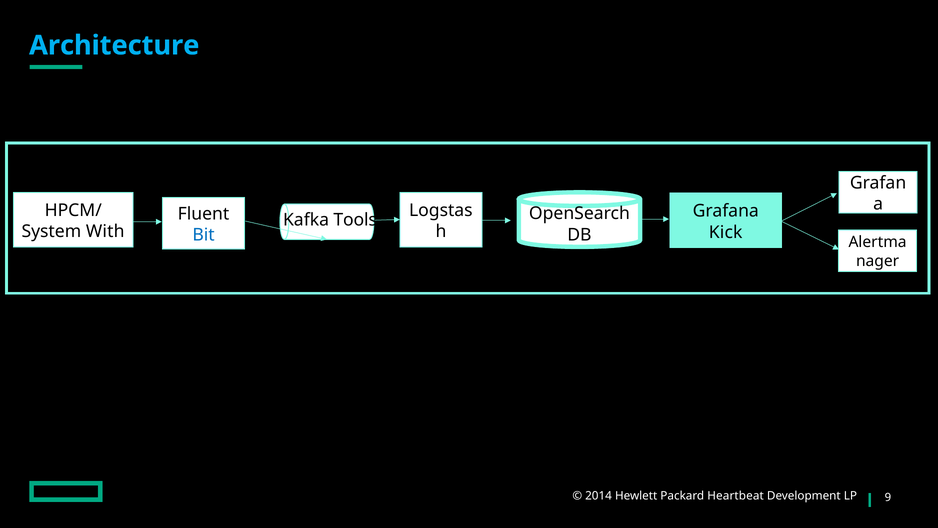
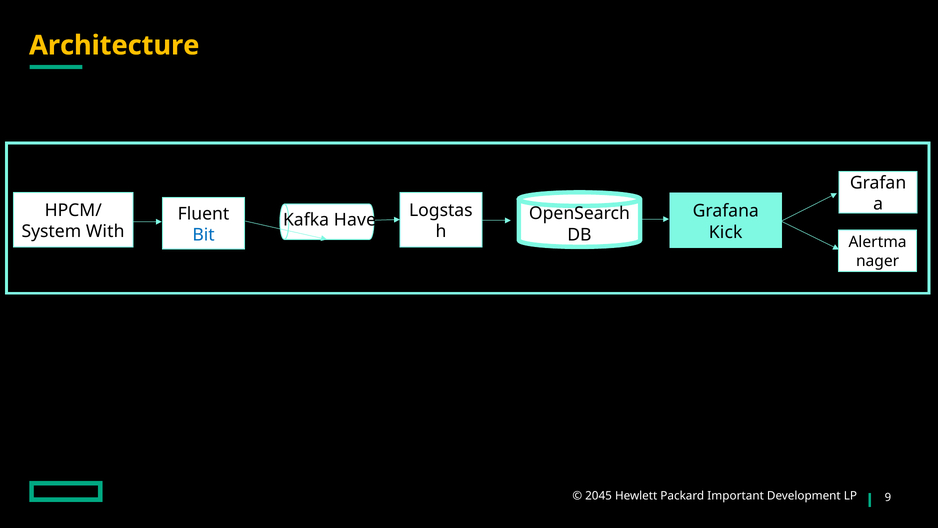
Architecture colour: light blue -> yellow
Tools: Tools -> Have
2014: 2014 -> 2045
Heartbeat: Heartbeat -> Important
